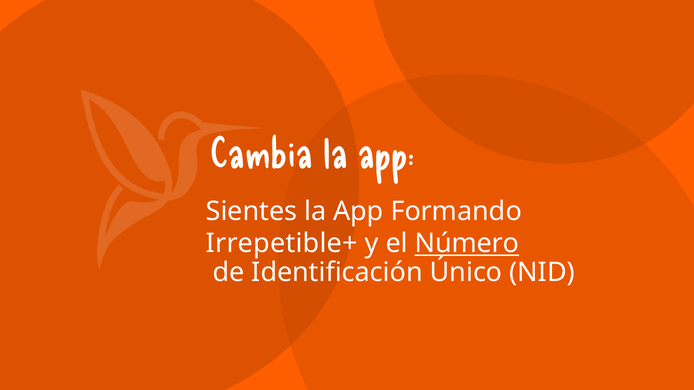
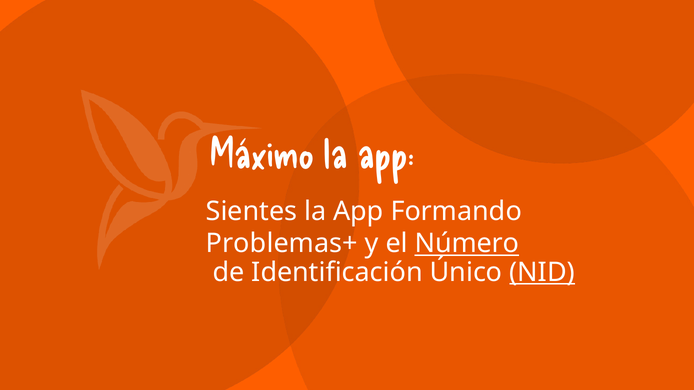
Cambia: Cambia -> Máximo
Irrepetible+: Irrepetible+ -> Problemas+
NID underline: none -> present
